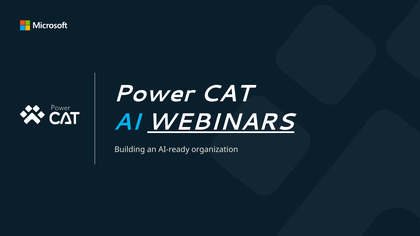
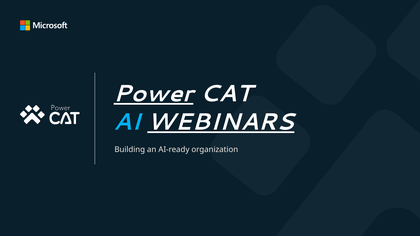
Power underline: none -> present
